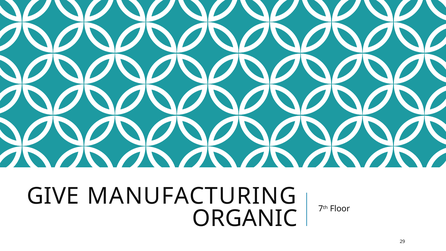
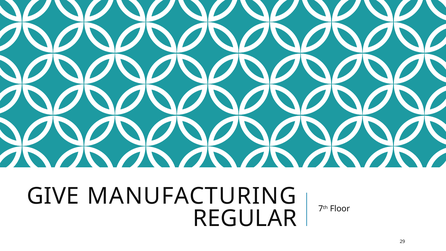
ORGANIC: ORGANIC -> REGULAR
